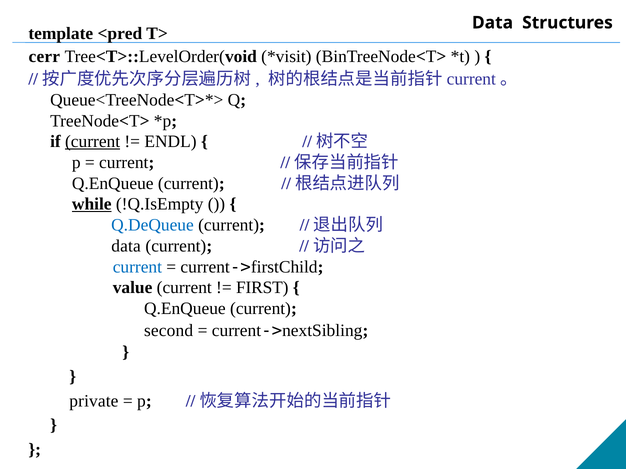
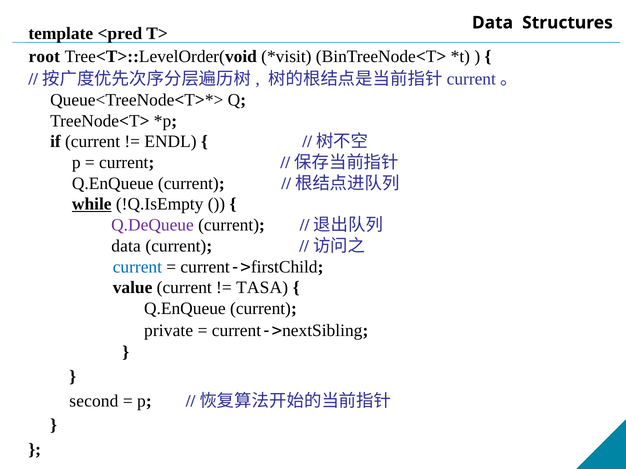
cerr: cerr -> root
current at (93, 142) underline: present -> none
Q.DeQueue colour: blue -> purple
FIRST: FIRST -> TASA
second: second -> private
private: private -> second
